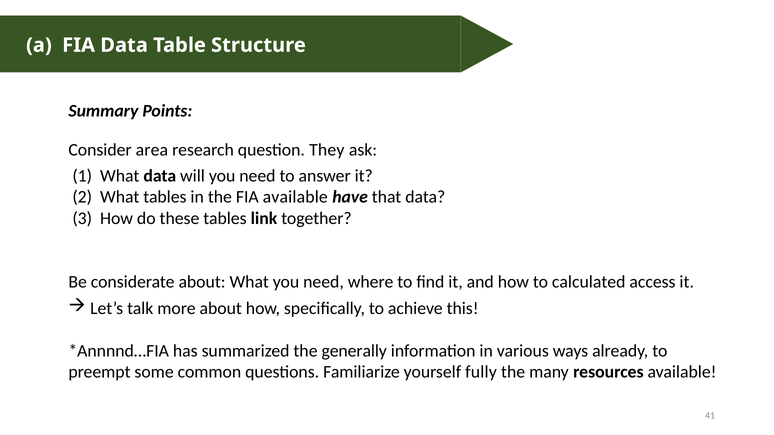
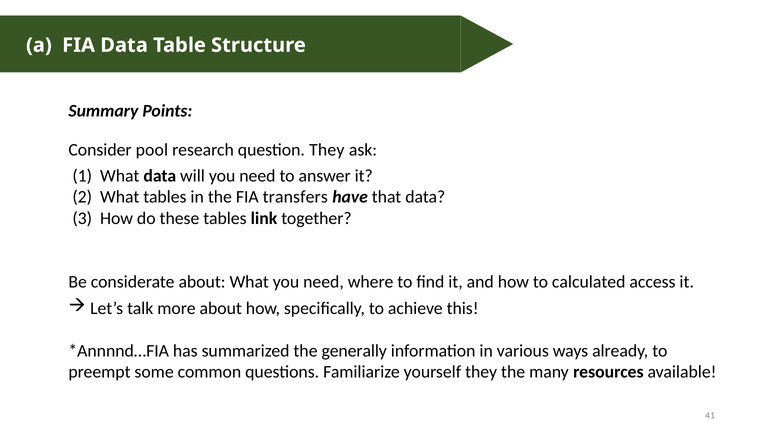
area: area -> pool
FIA available: available -> transfers
yourself fully: fully -> they
